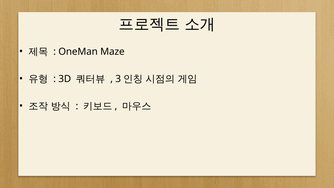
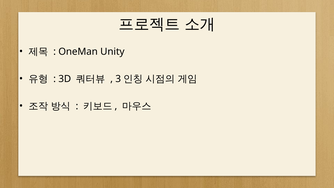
Maze: Maze -> Unity
